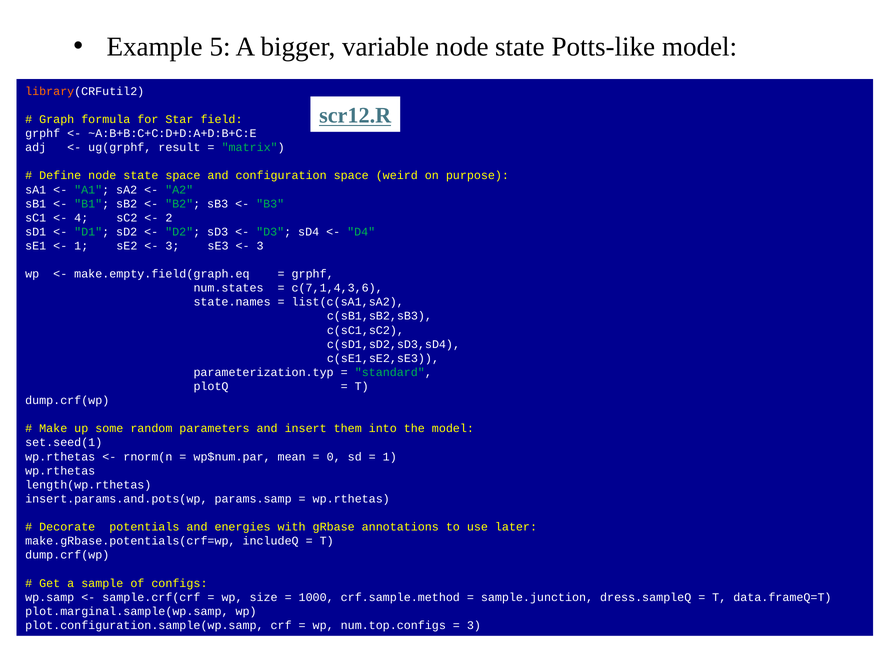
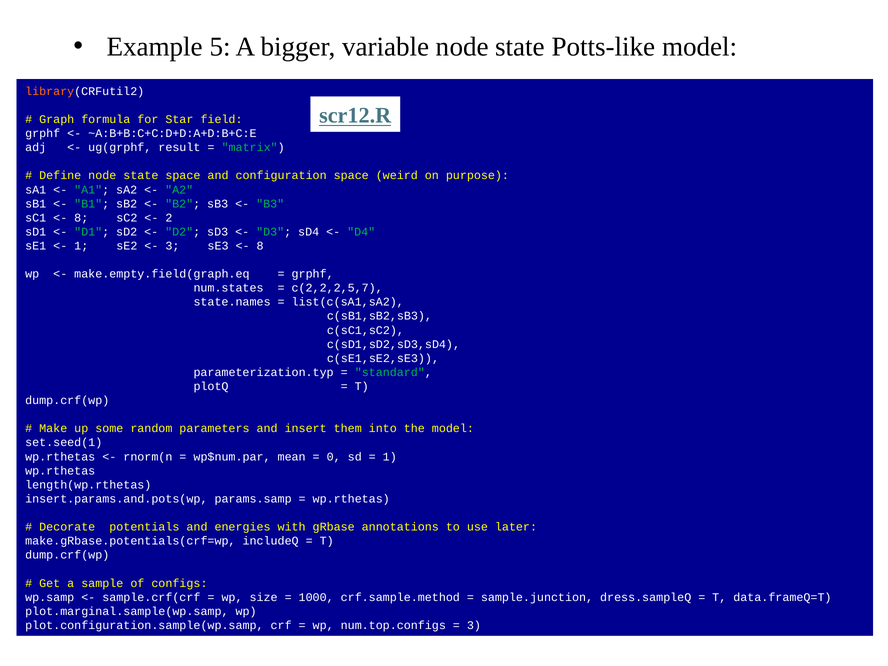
4 at (81, 218): 4 -> 8
3 at (260, 246): 3 -> 8
c(7,1,4,3,6: c(7,1,4,3,6 -> c(2,2,2,5,7
